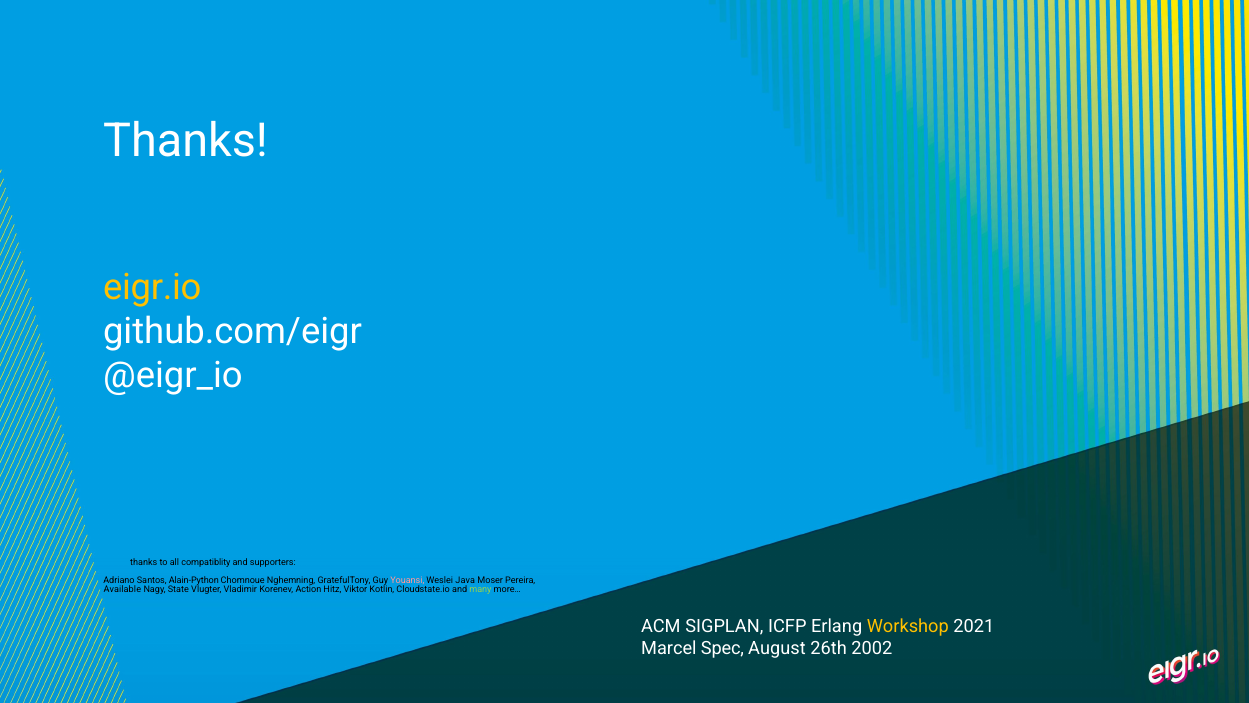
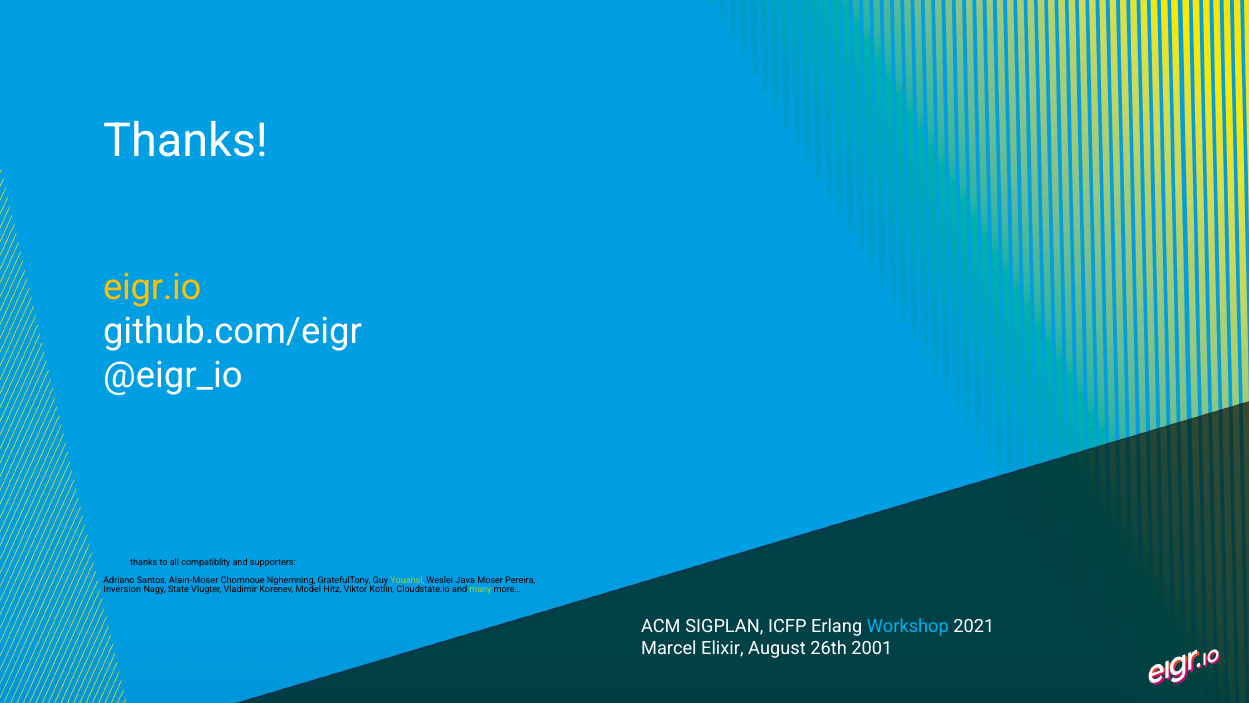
Alain-Python: Alain-Python -> Alain-Moser
Youansi colour: pink -> light green
Available: Available -> Inversion
Action: Action -> Model
Workshop colour: yellow -> light blue
Spec: Spec -> Elixir
2002: 2002 -> 2001
